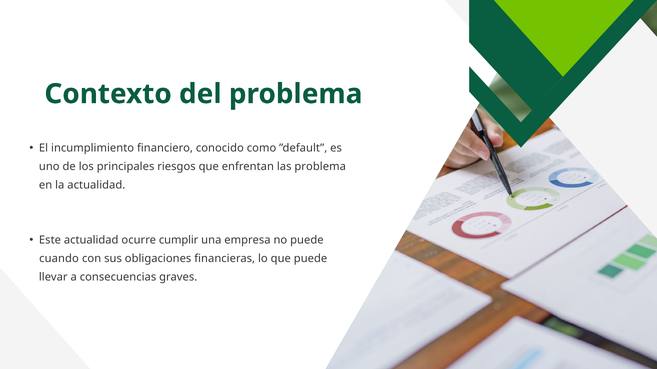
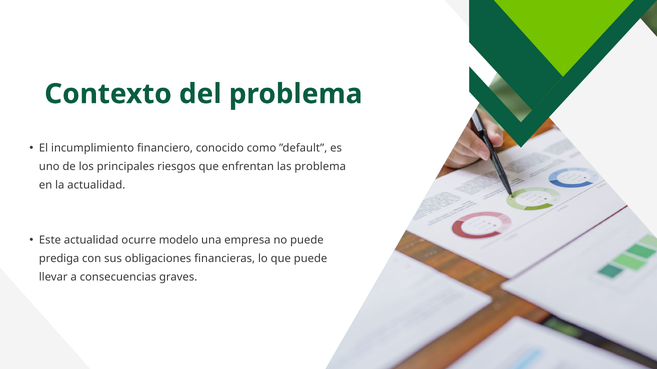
cumplir: cumplir -> modelo
cuando: cuando -> prediga
